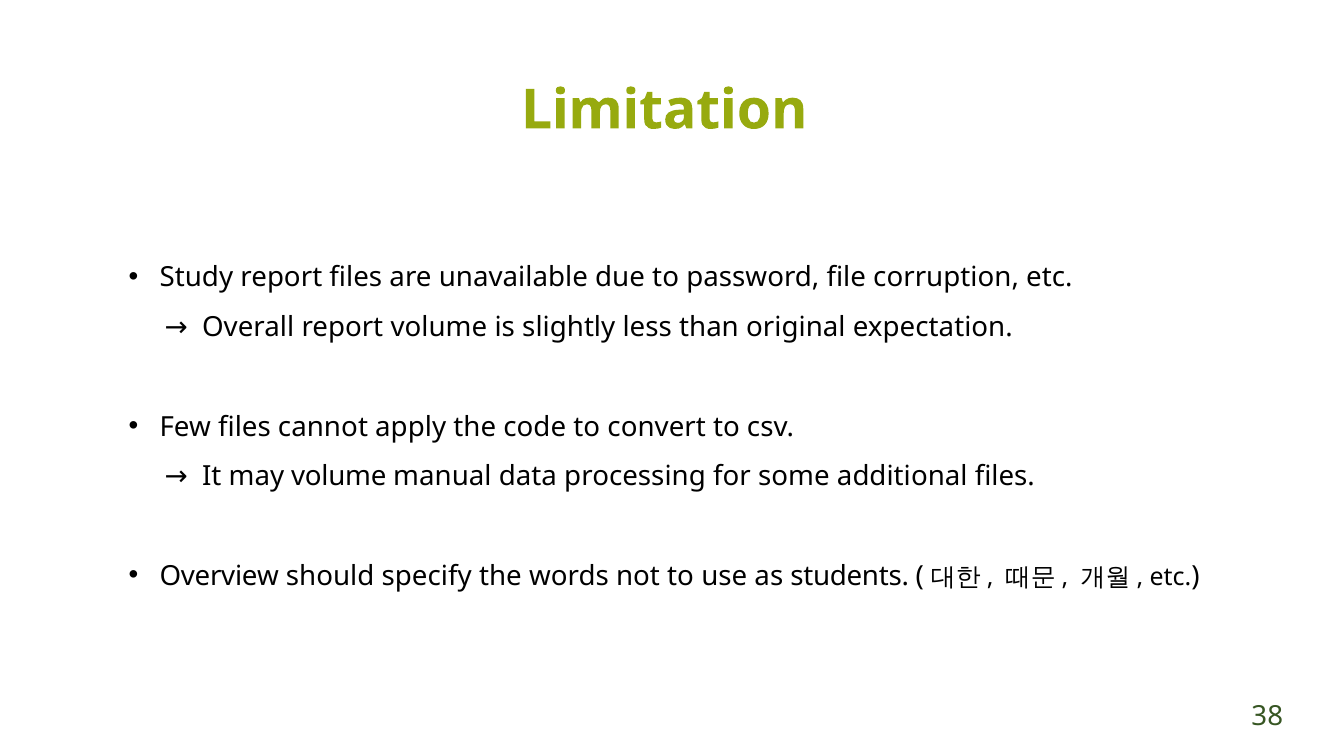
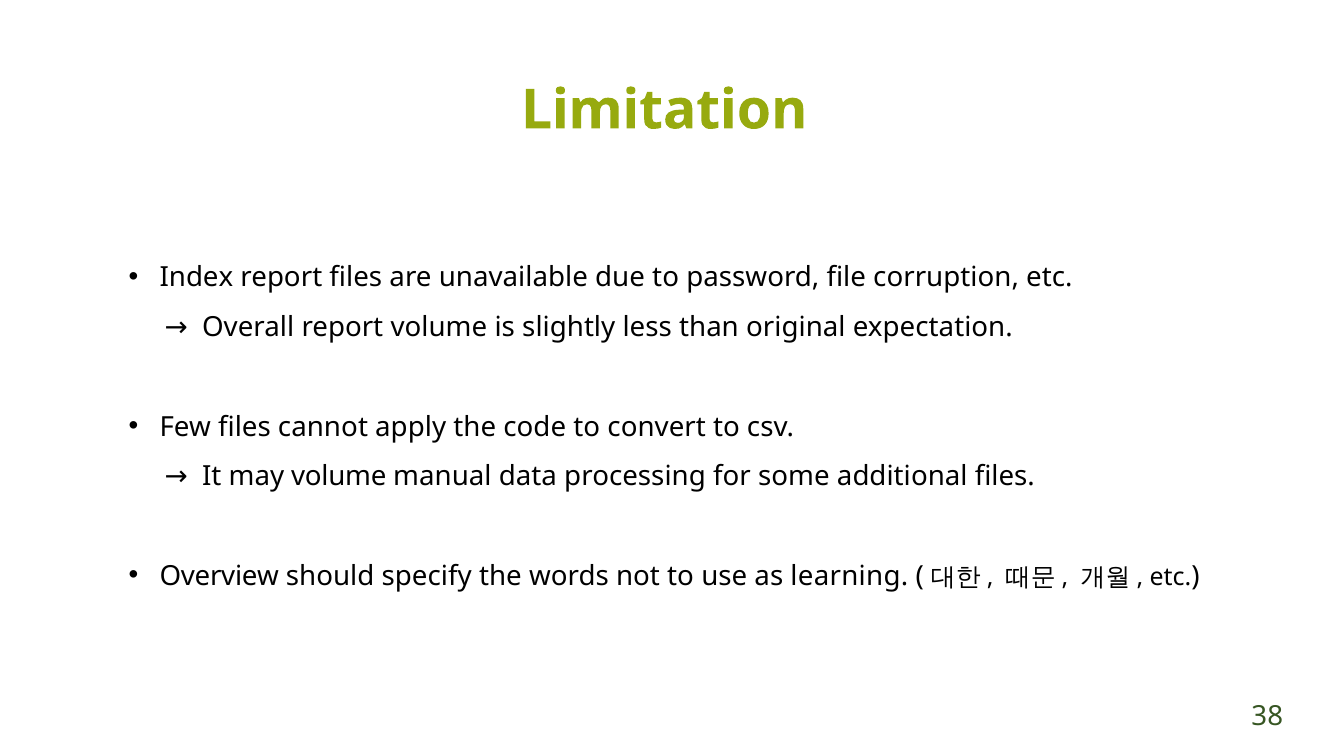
Study: Study -> Index
students: students -> learning
